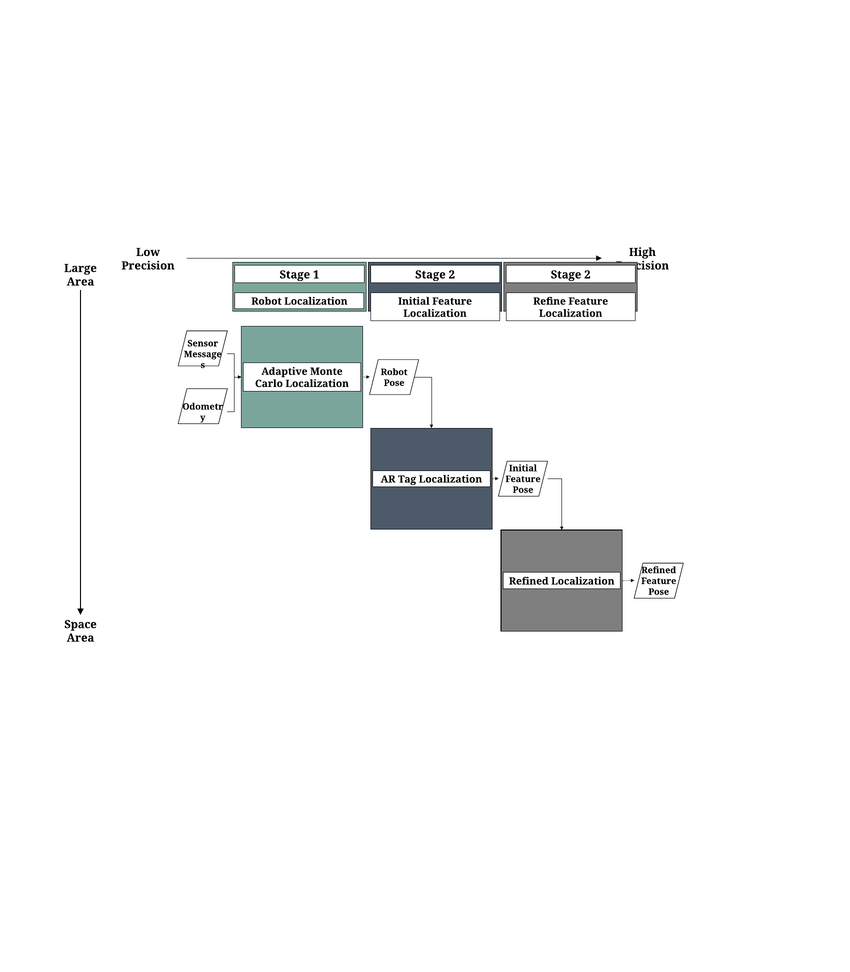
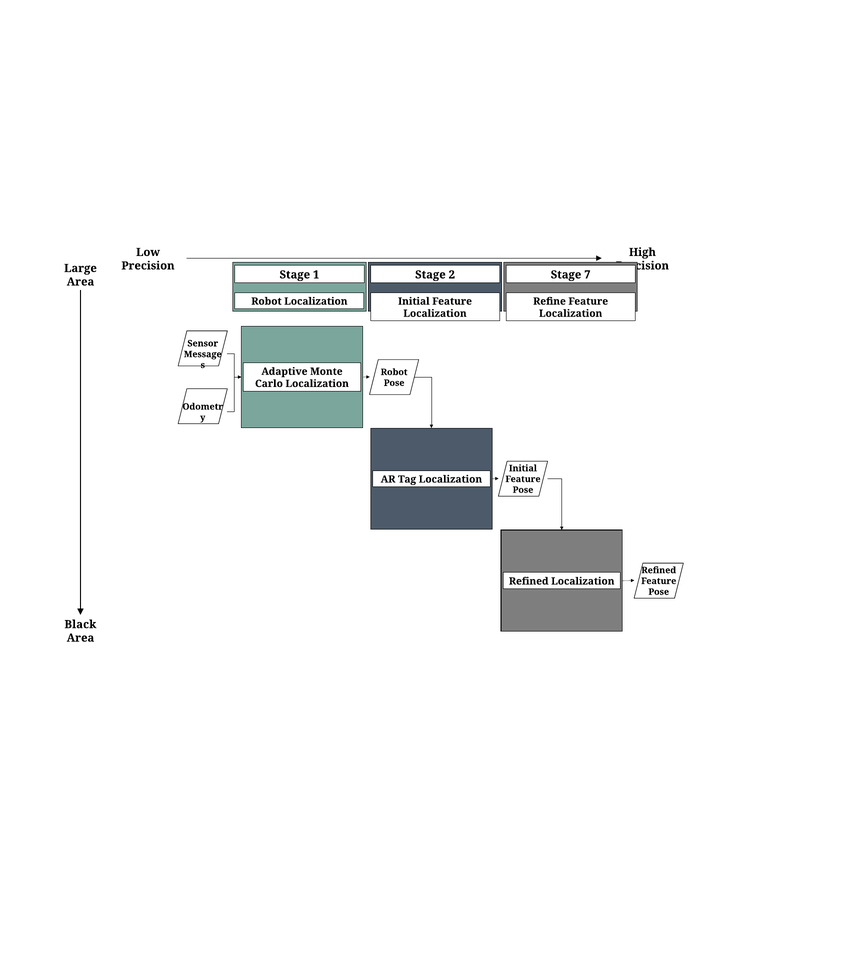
2 at (587, 275): 2 -> 7
Space: Space -> Black
